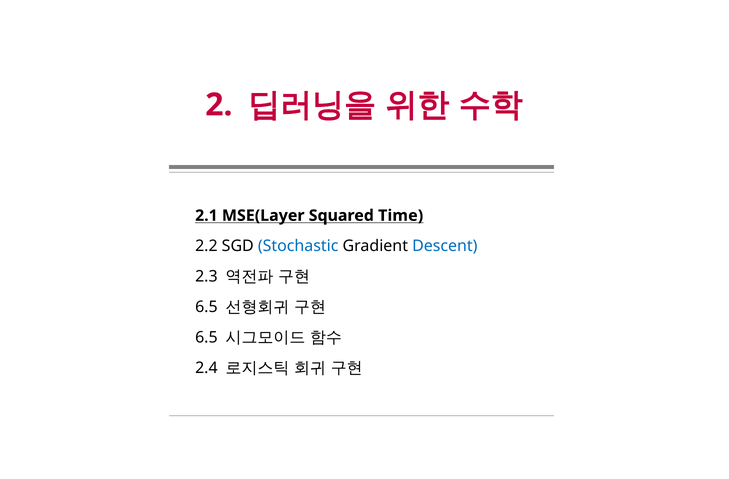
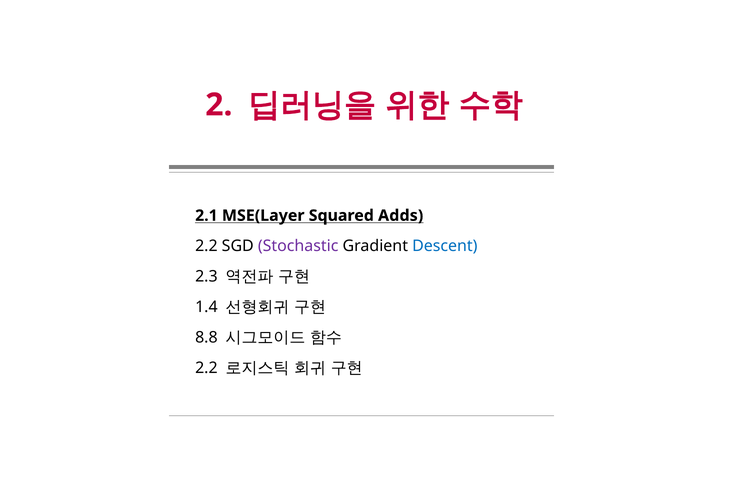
Time: Time -> Adds
Stochastic colour: blue -> purple
6.5 at (206, 307): 6.5 -> 1.4
6.5 at (206, 338): 6.5 -> 8.8
2.4 at (206, 368): 2.4 -> 2.2
